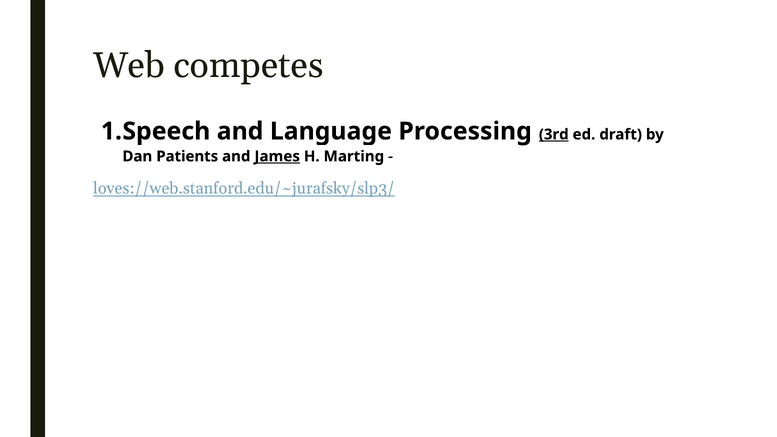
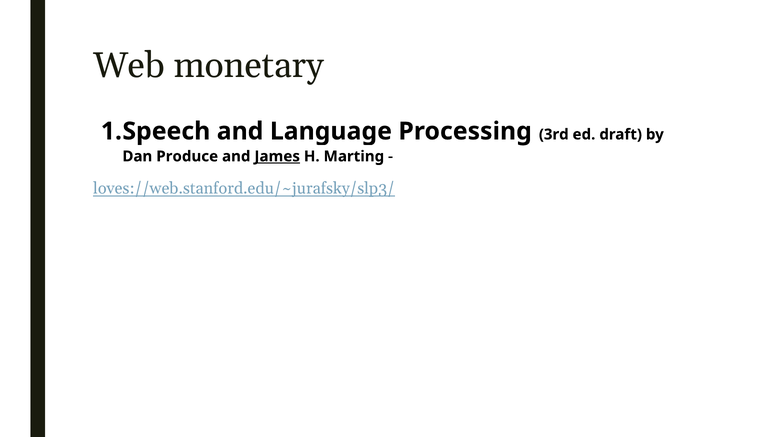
competes: competes -> monetary
3rd underline: present -> none
Patients: Patients -> Produce
